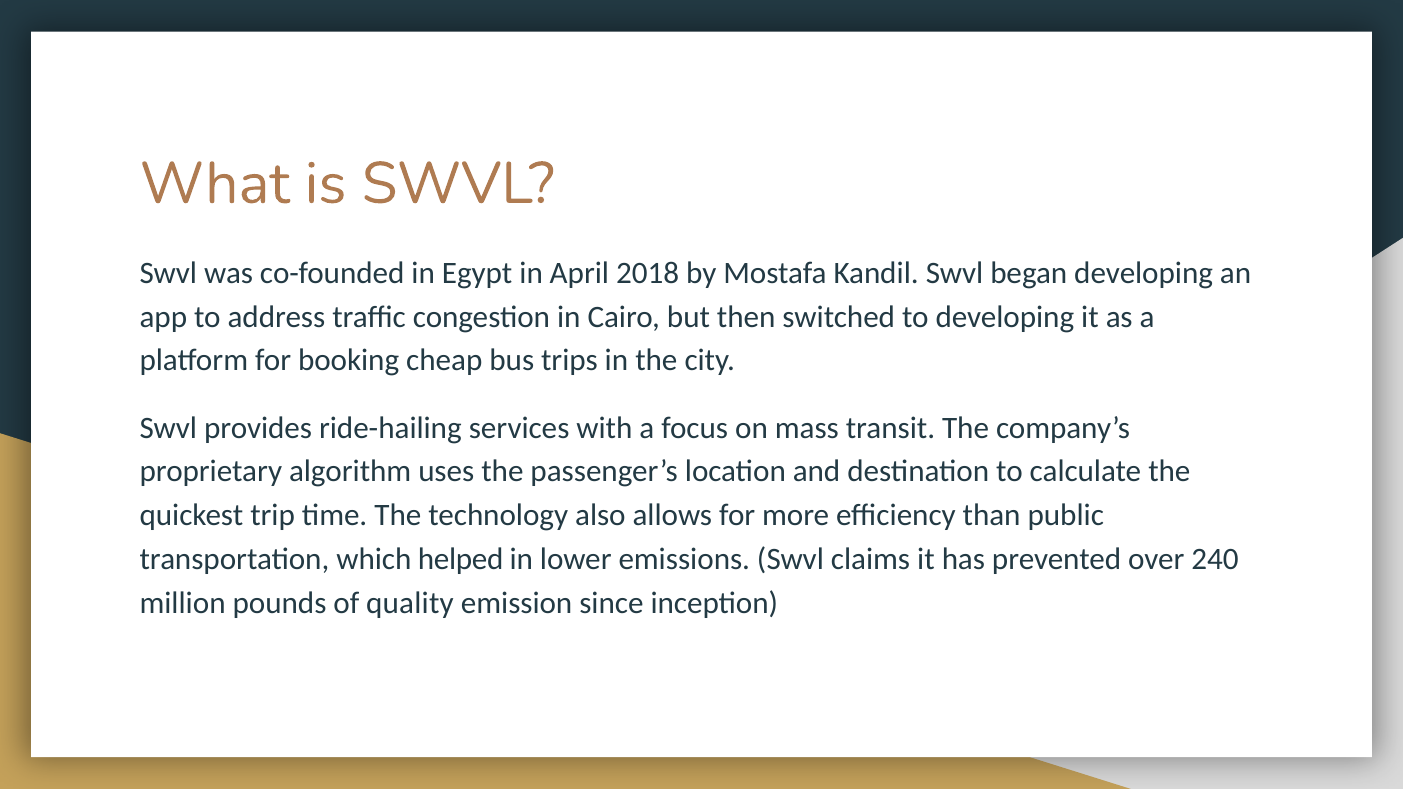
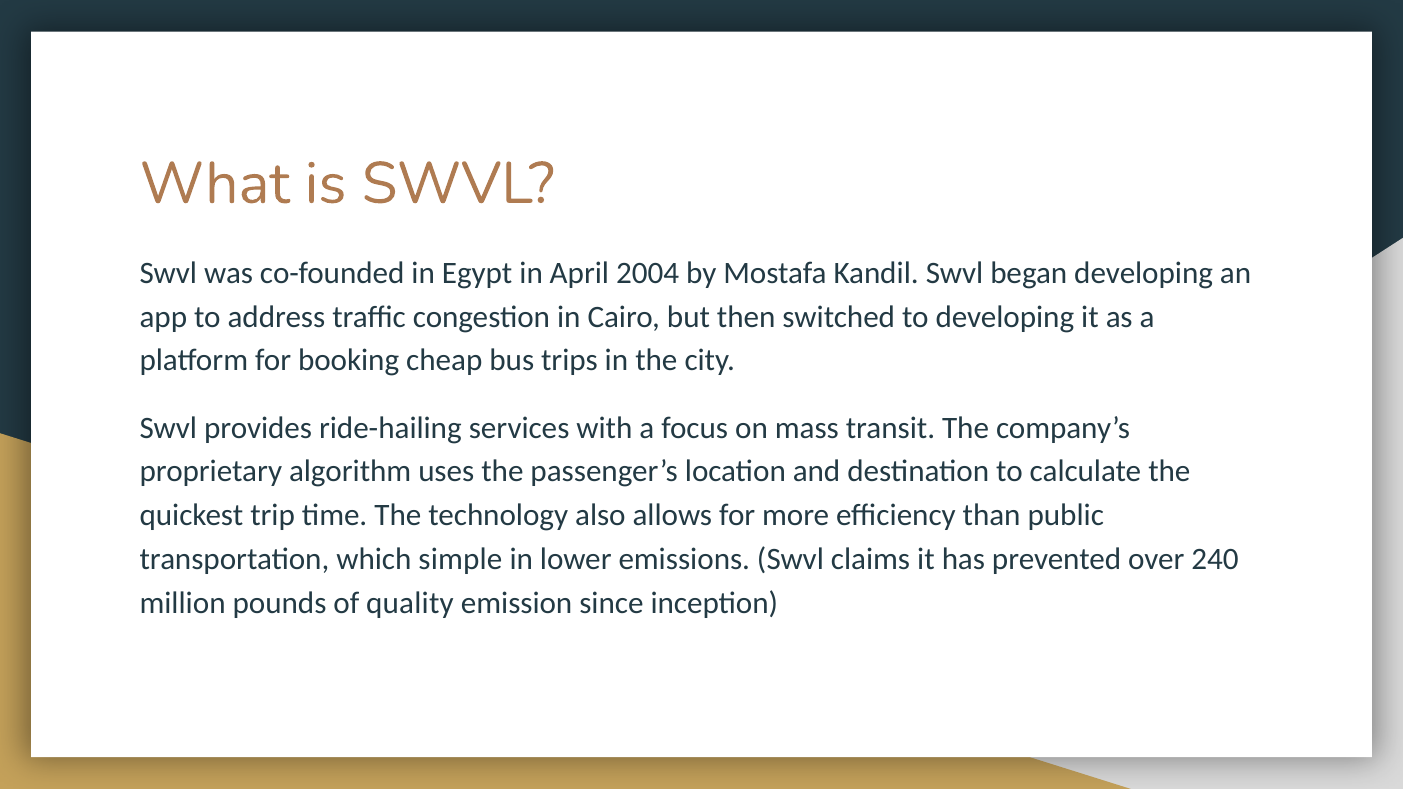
2018: 2018 -> 2004
helped: helped -> simple
